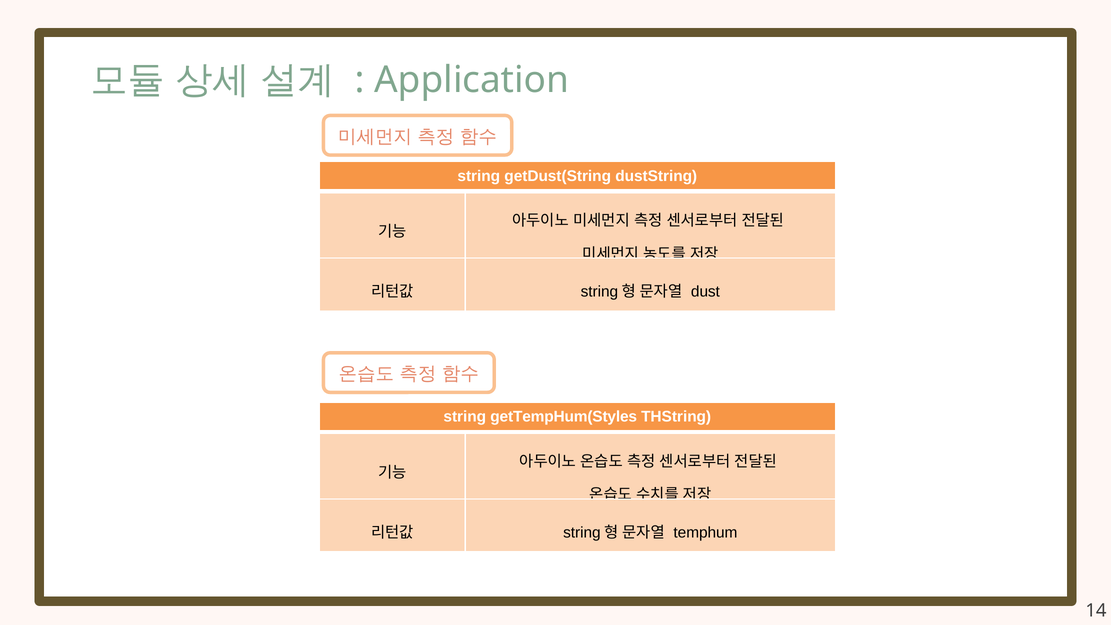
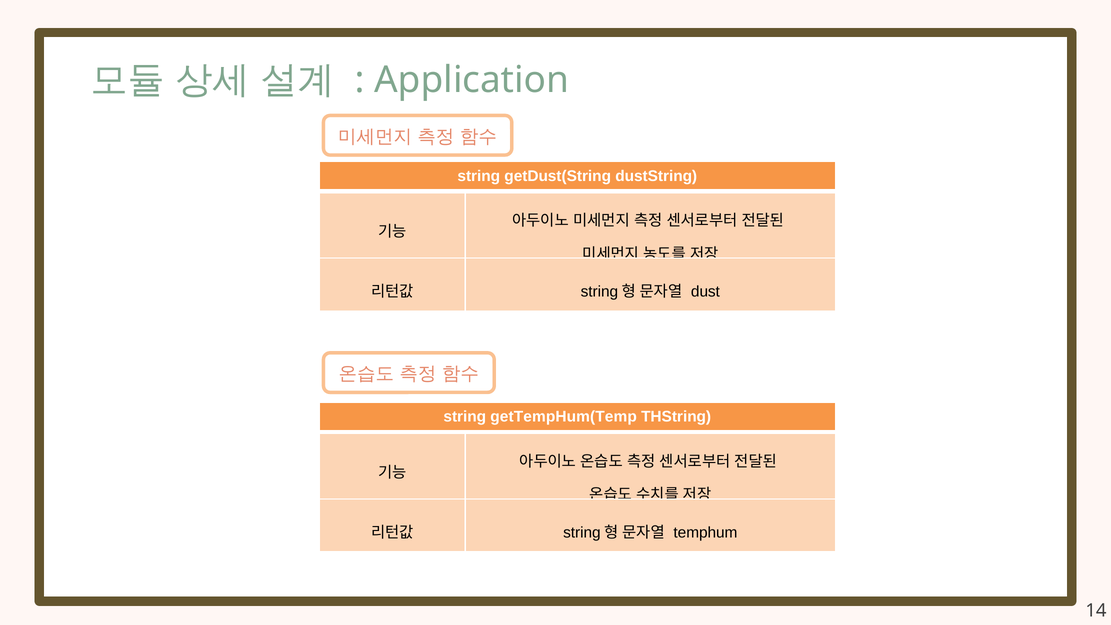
getTempHum(Styles: getTempHum(Styles -> getTempHum(Temp
